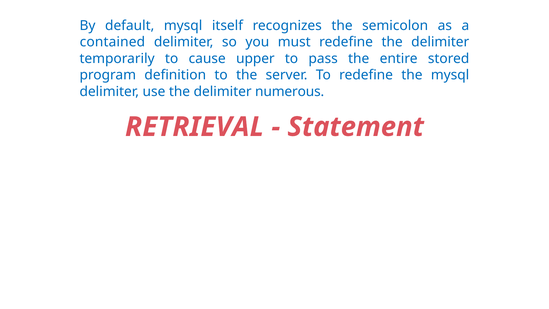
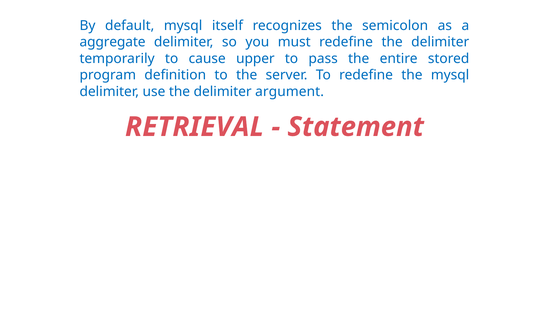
contained: contained -> aggregate
numerous: numerous -> argument
